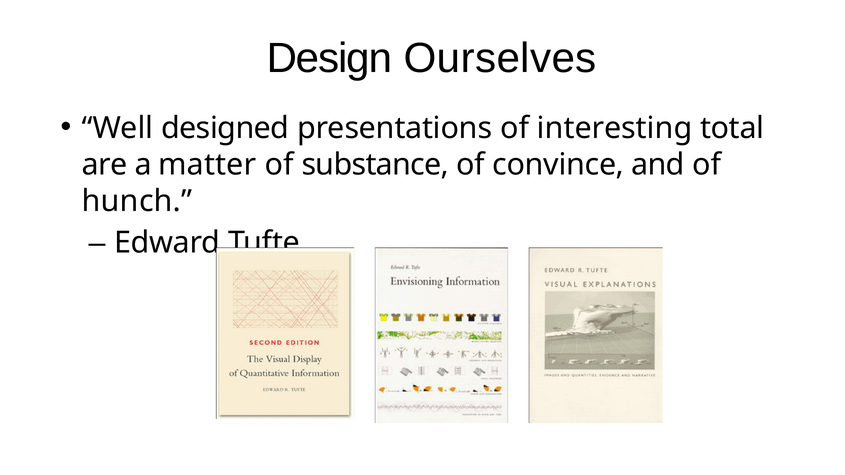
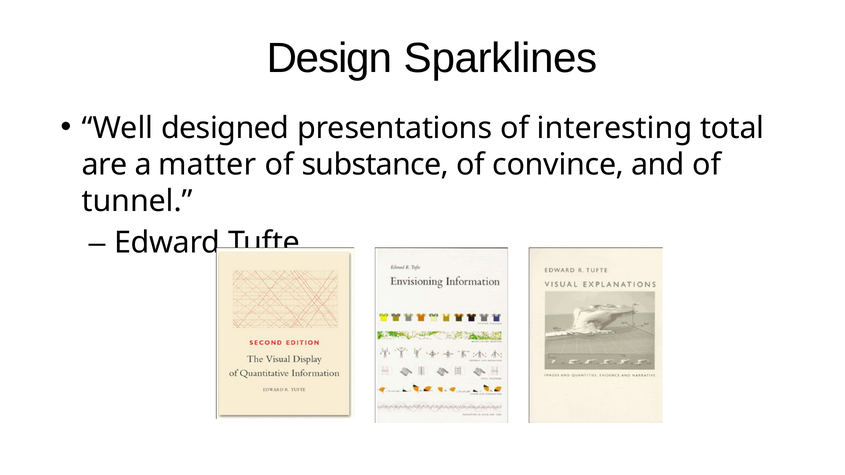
Ourselves: Ourselves -> Sparklines
hunch: hunch -> tunnel
